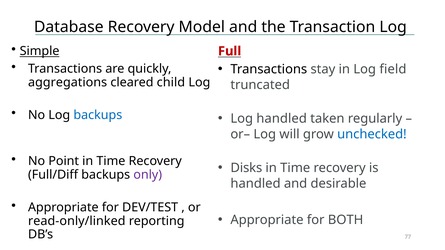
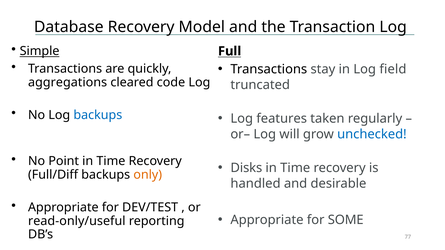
Full colour: red -> black
child: child -> code
Log handled: handled -> features
only colour: purple -> orange
BOTH: BOTH -> SOME
read-only/linked: read-only/linked -> read-only/useful
